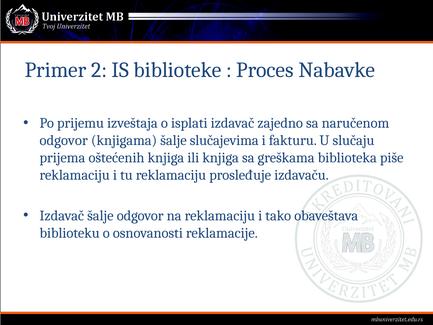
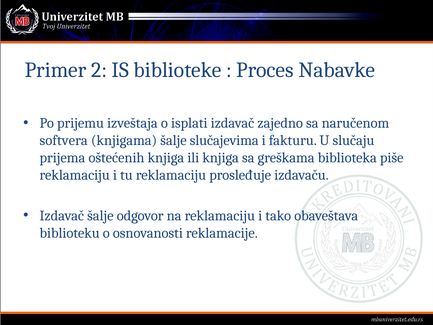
odgovor at (64, 140): odgovor -> softvera
